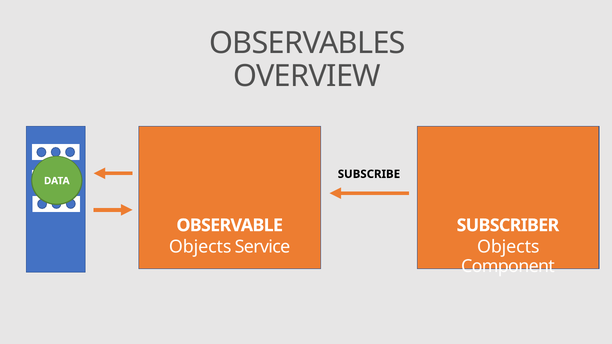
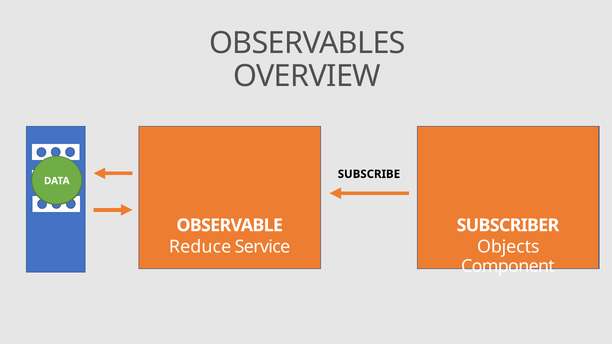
Objects at (200, 247): Objects -> Reduce
